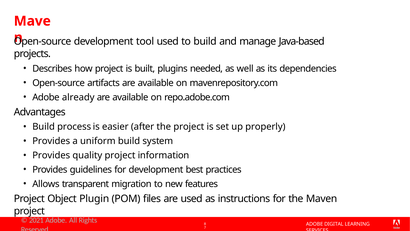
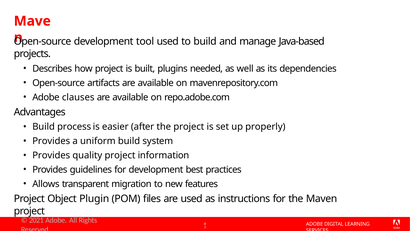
already: already -> clauses
